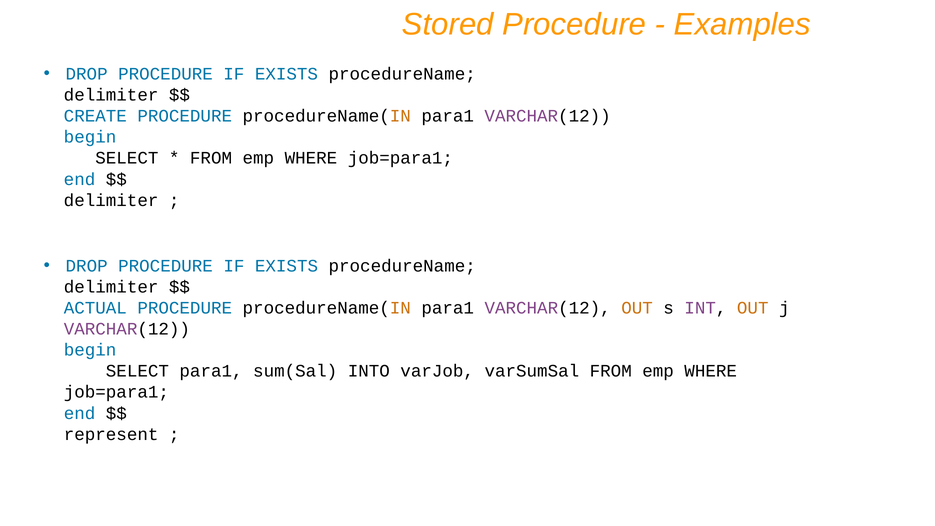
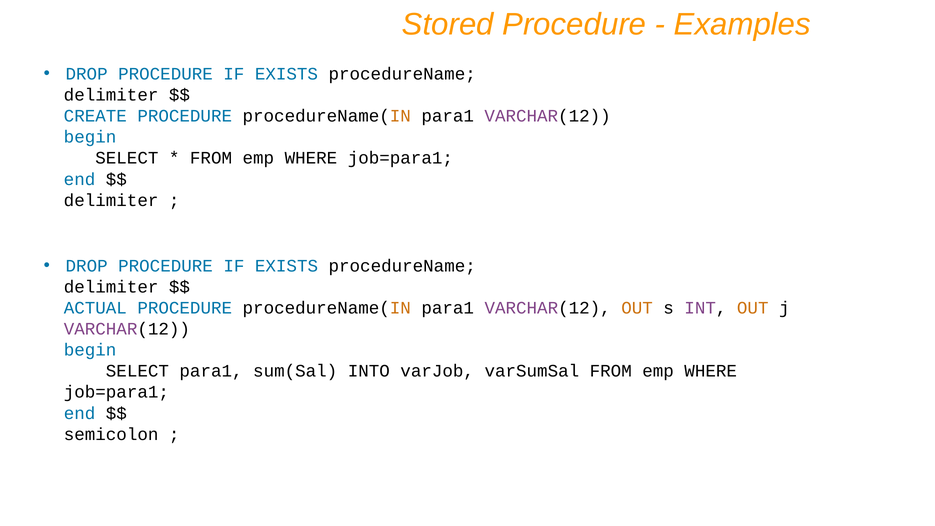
represent: represent -> semicolon
